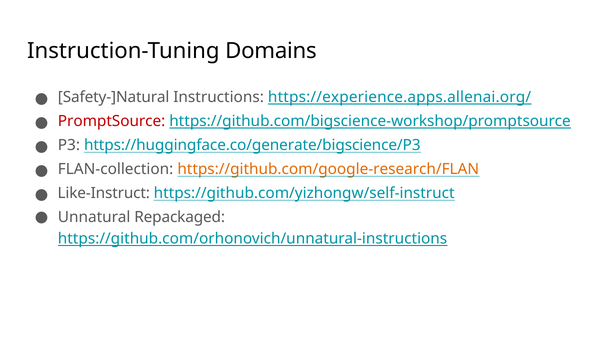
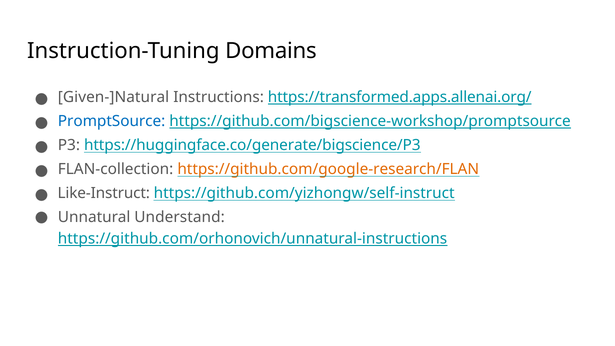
Safety-]Natural: Safety-]Natural -> Given-]Natural
https://experience.apps.allenai.org/: https://experience.apps.allenai.org/ -> https://transformed.apps.allenai.org/
PromptSource colour: red -> blue
Repackaged: Repackaged -> Understand
